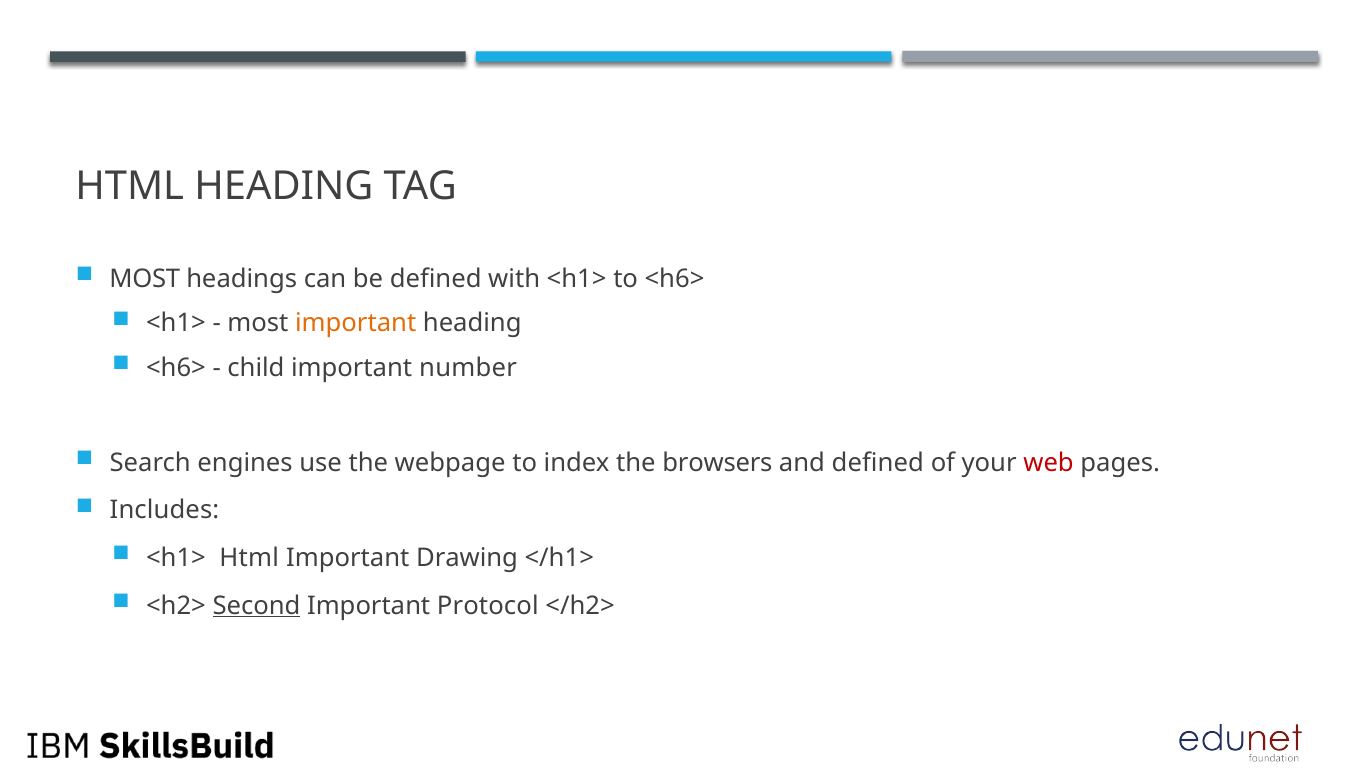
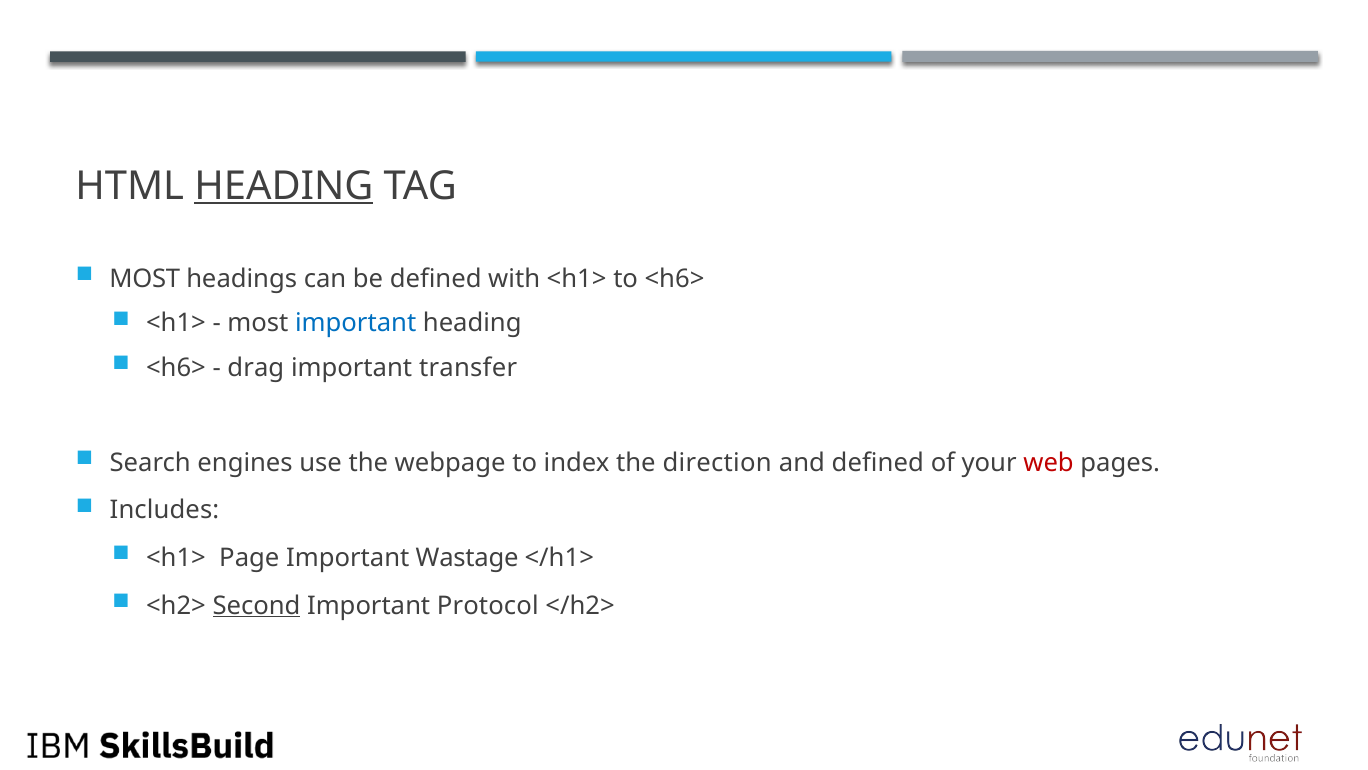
HEADING at (284, 186) underline: none -> present
important at (356, 323) colour: orange -> blue
child: child -> drag
number: number -> transfer
browsers: browsers -> direction
<h1> Html: Html -> Page
Drawing: Drawing -> Wastage
